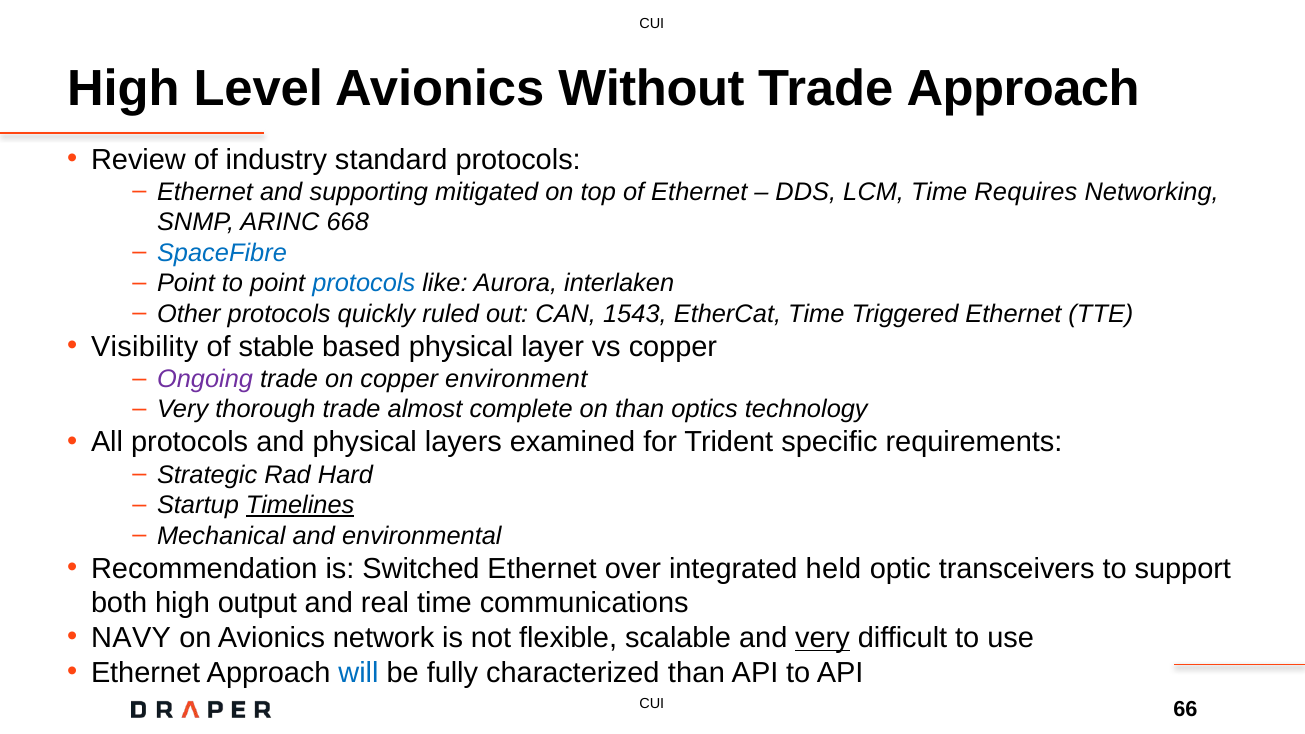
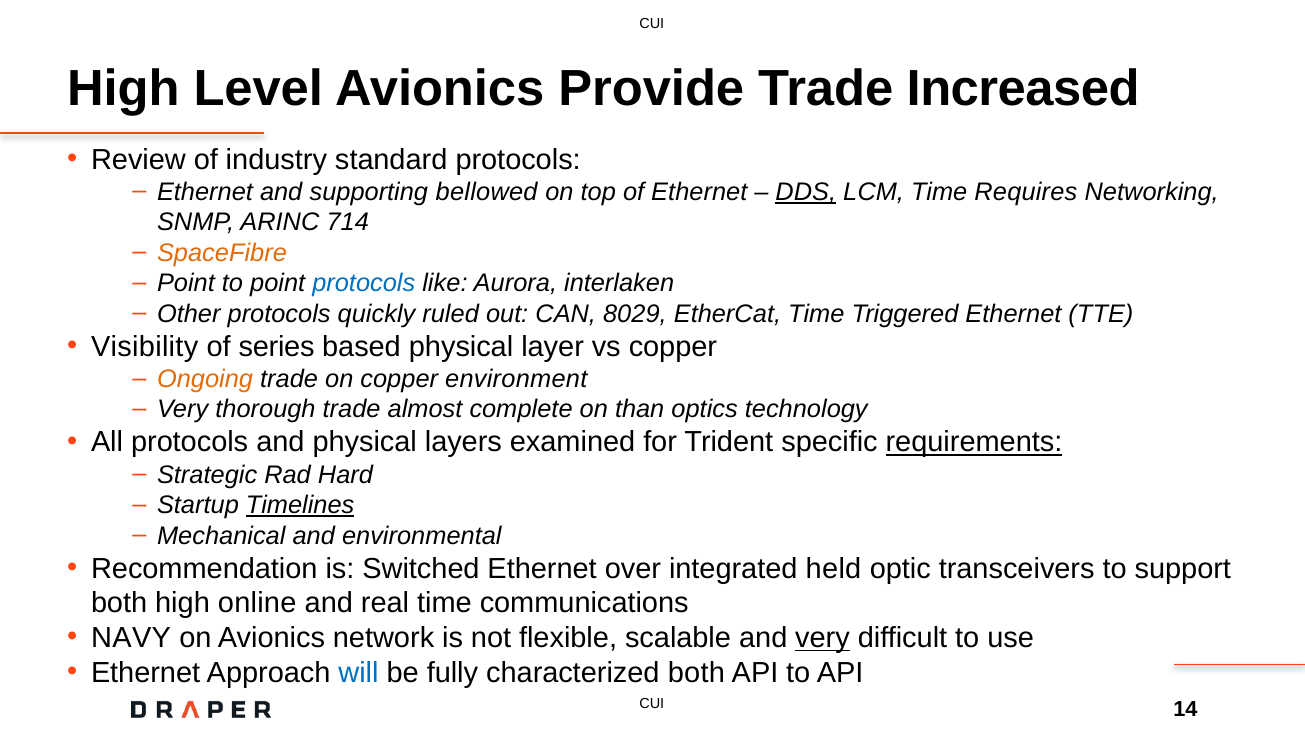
Without: Without -> Provide
Trade Approach: Approach -> Increased
mitigated: mitigated -> bellowed
DDS underline: none -> present
668: 668 -> 714
SpaceFibre colour: blue -> orange
1543: 1543 -> 8029
stable: stable -> series
Ongoing colour: purple -> orange
requirements underline: none -> present
output: output -> online
characterized than: than -> both
66: 66 -> 14
